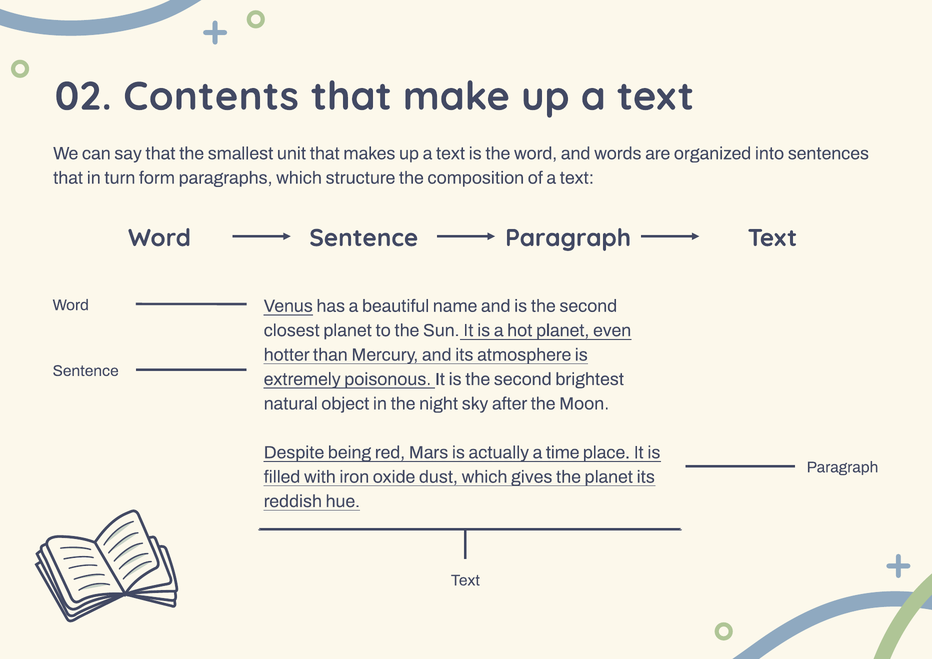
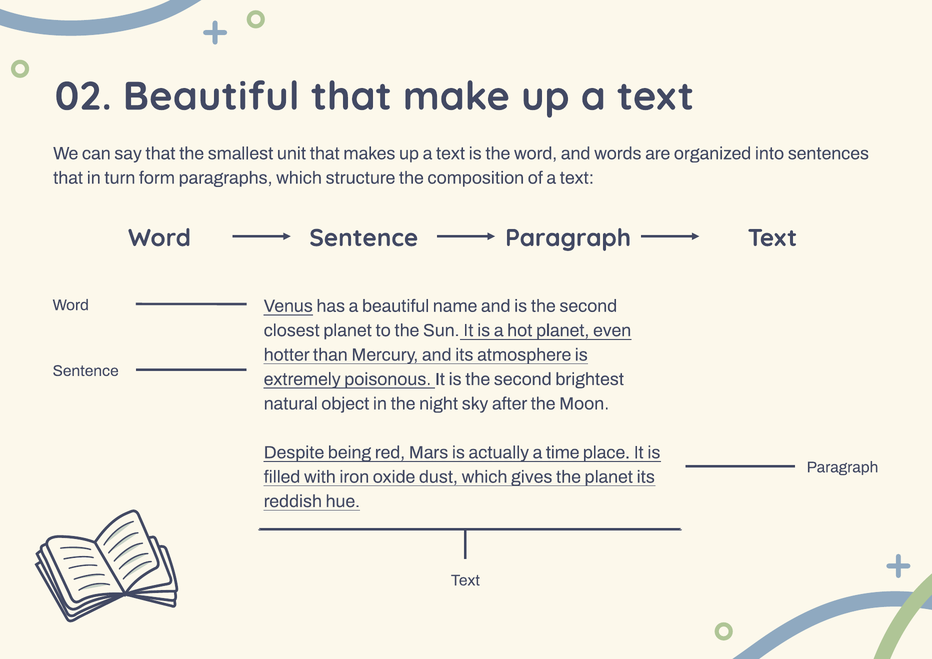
02 Contents: Contents -> Beautiful
